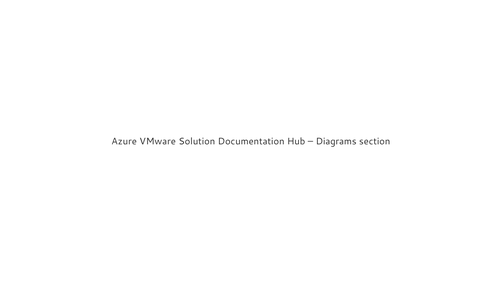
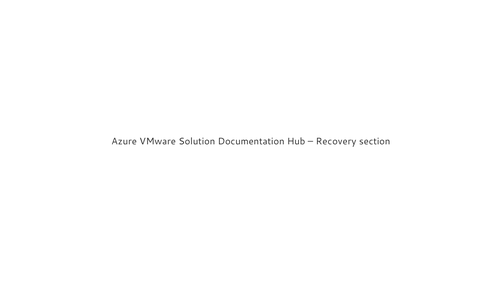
Diagrams: Diagrams -> Recovery
